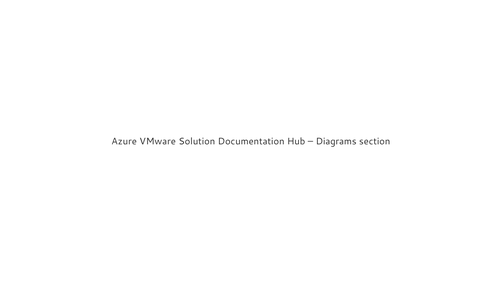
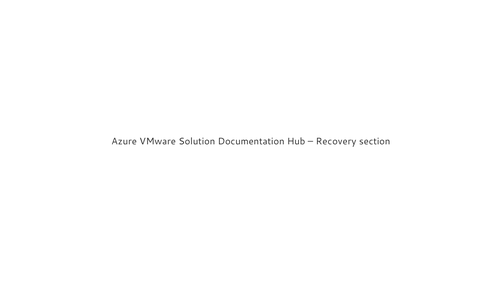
Diagrams: Diagrams -> Recovery
